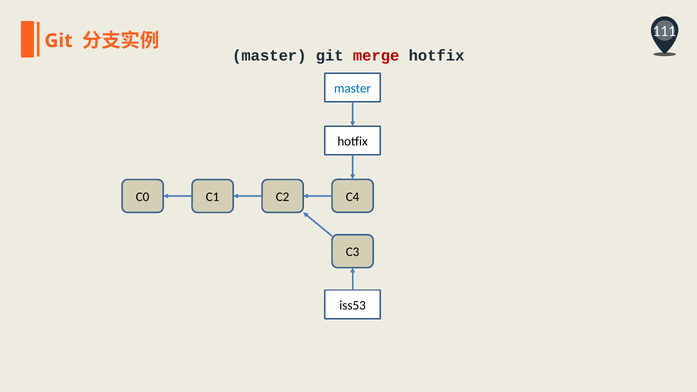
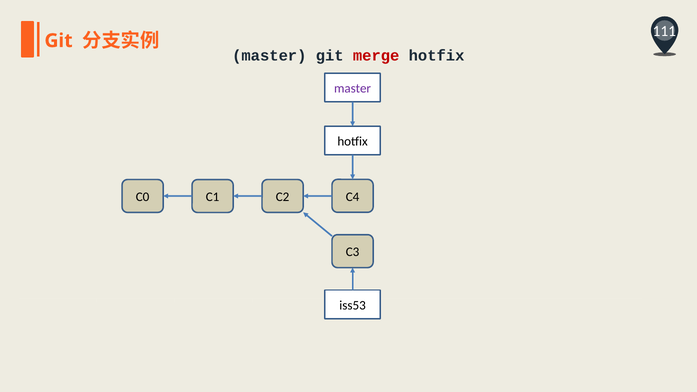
master at (353, 88) colour: blue -> purple
